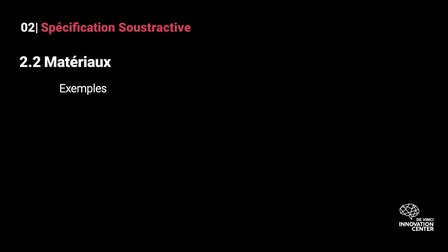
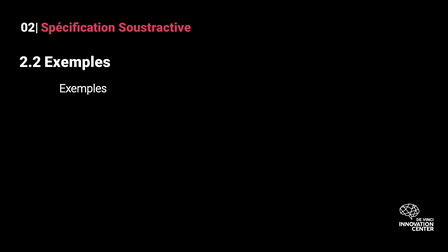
2.2 Matériaux: Matériaux -> Exemples
